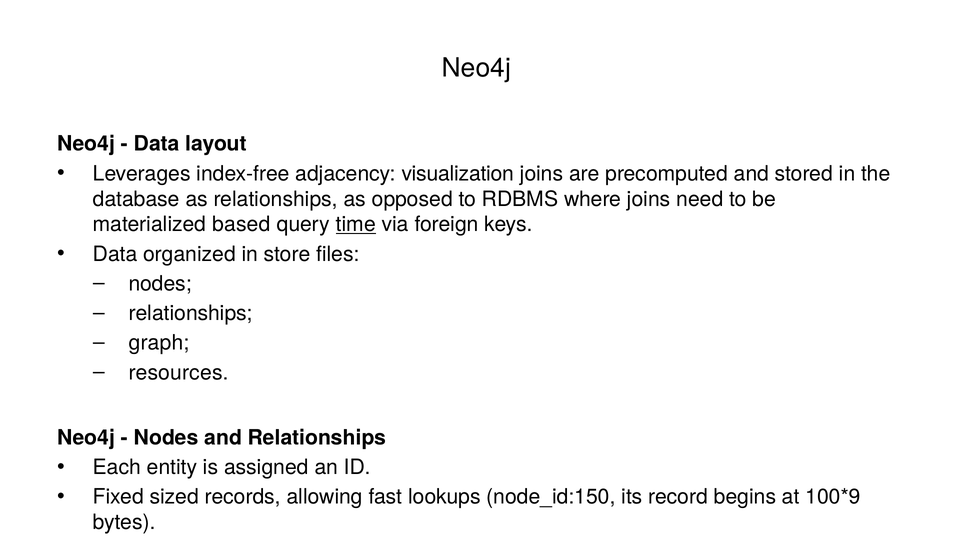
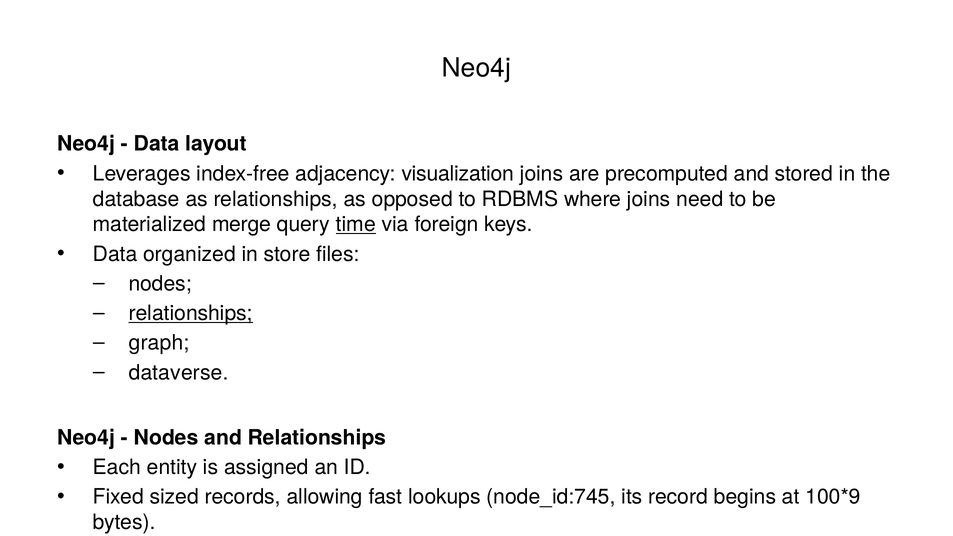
based: based -> merge
relationships at (191, 313) underline: none -> present
resources: resources -> dataverse
node_id:150: node_id:150 -> node_id:745
